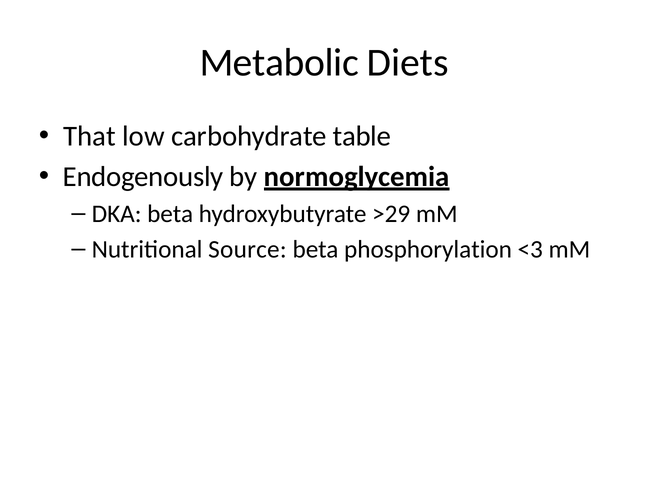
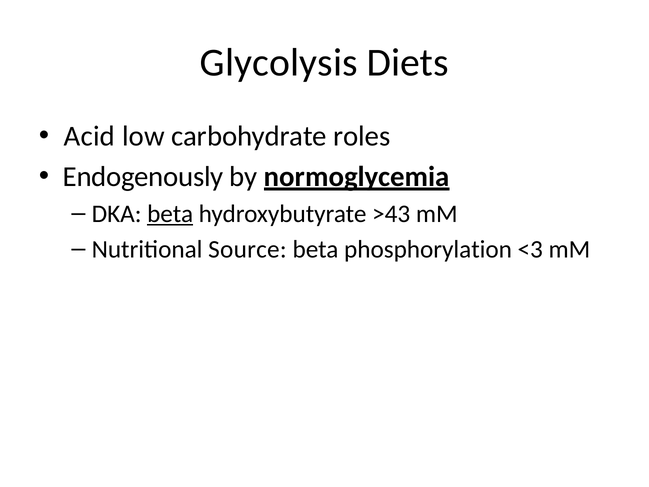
Metabolic: Metabolic -> Glycolysis
That: That -> Acid
table: table -> roles
beta at (170, 214) underline: none -> present
>29: >29 -> >43
